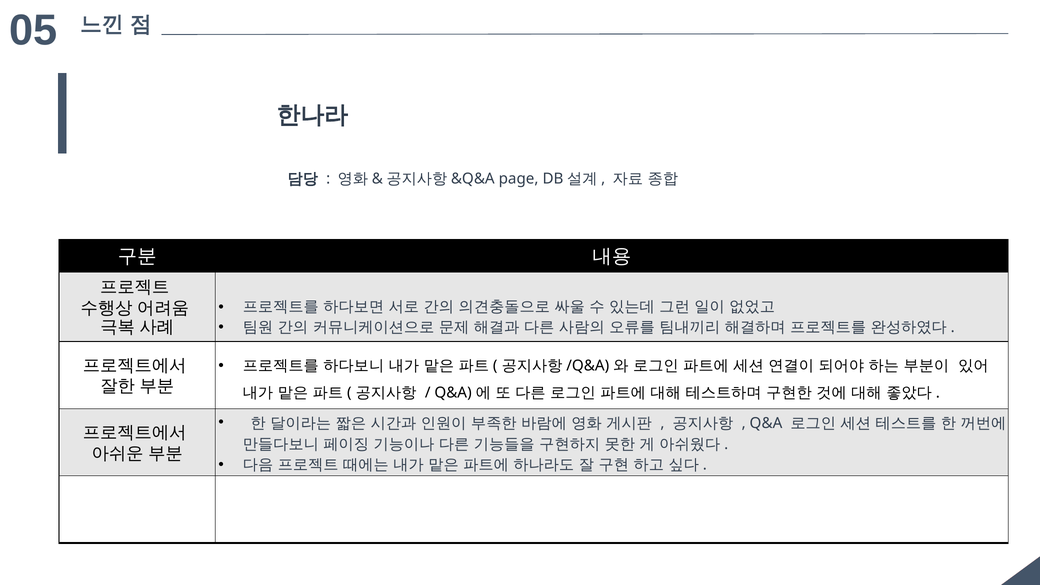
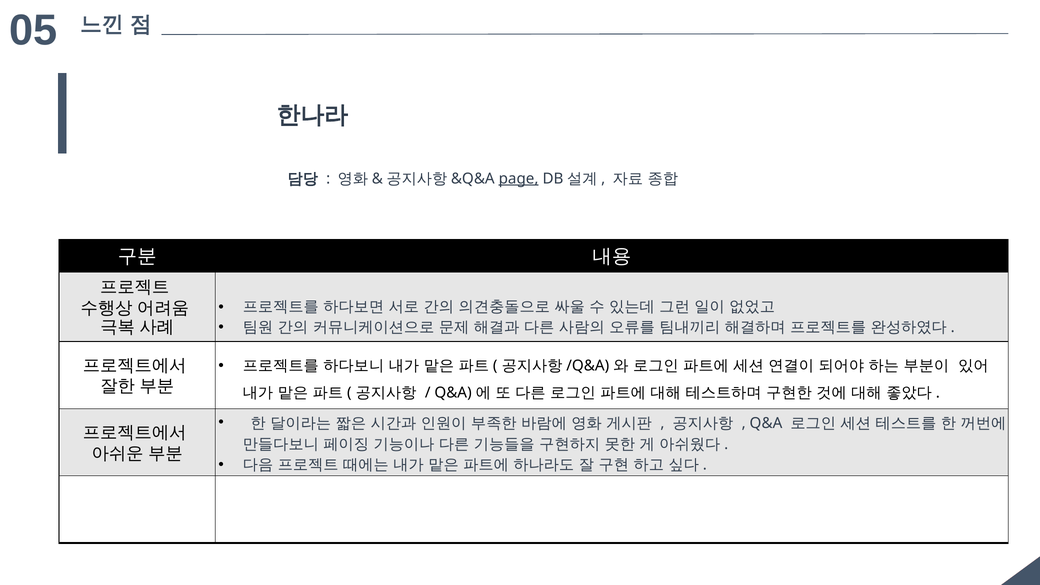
page underline: none -> present
